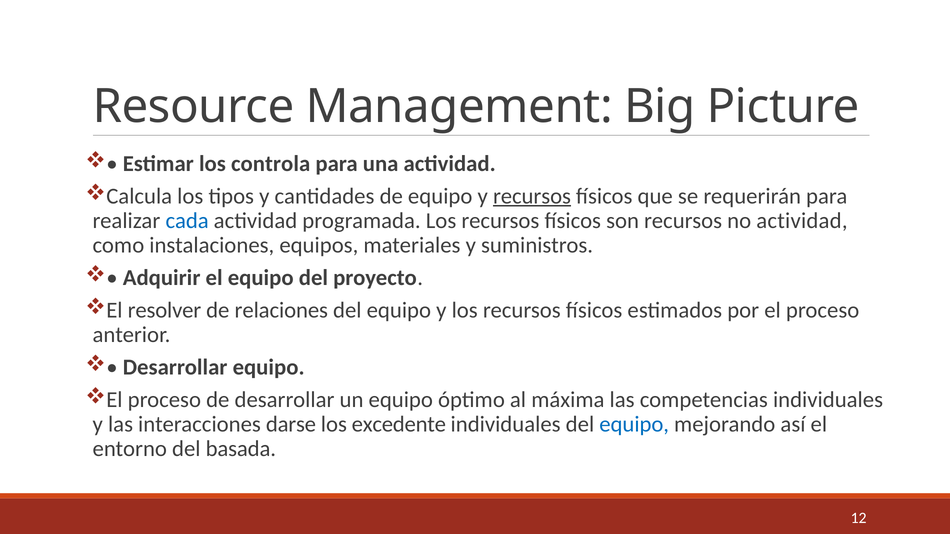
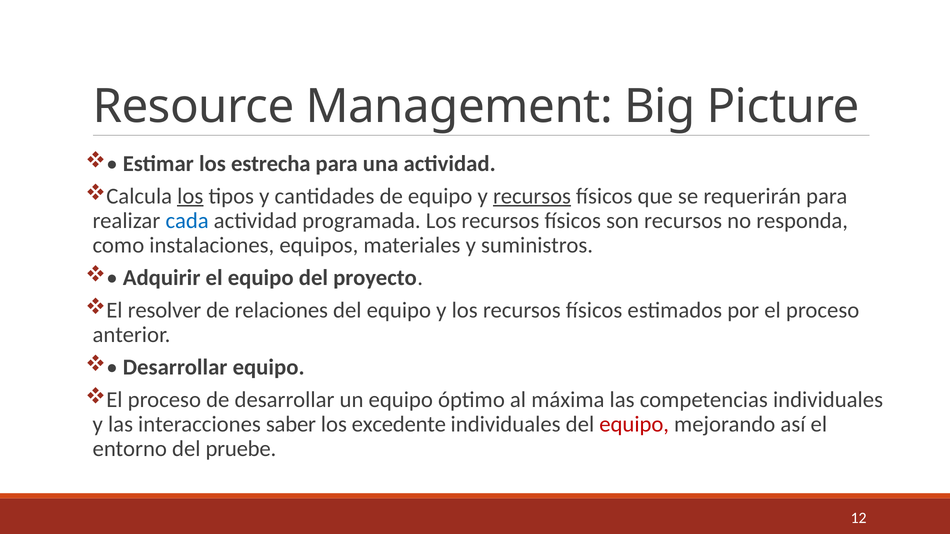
controla: controla -> estrecha
los at (190, 196) underline: none -> present
no actividad: actividad -> responda
darse: darse -> saber
equipo at (634, 424) colour: blue -> red
basada: basada -> pruebe
